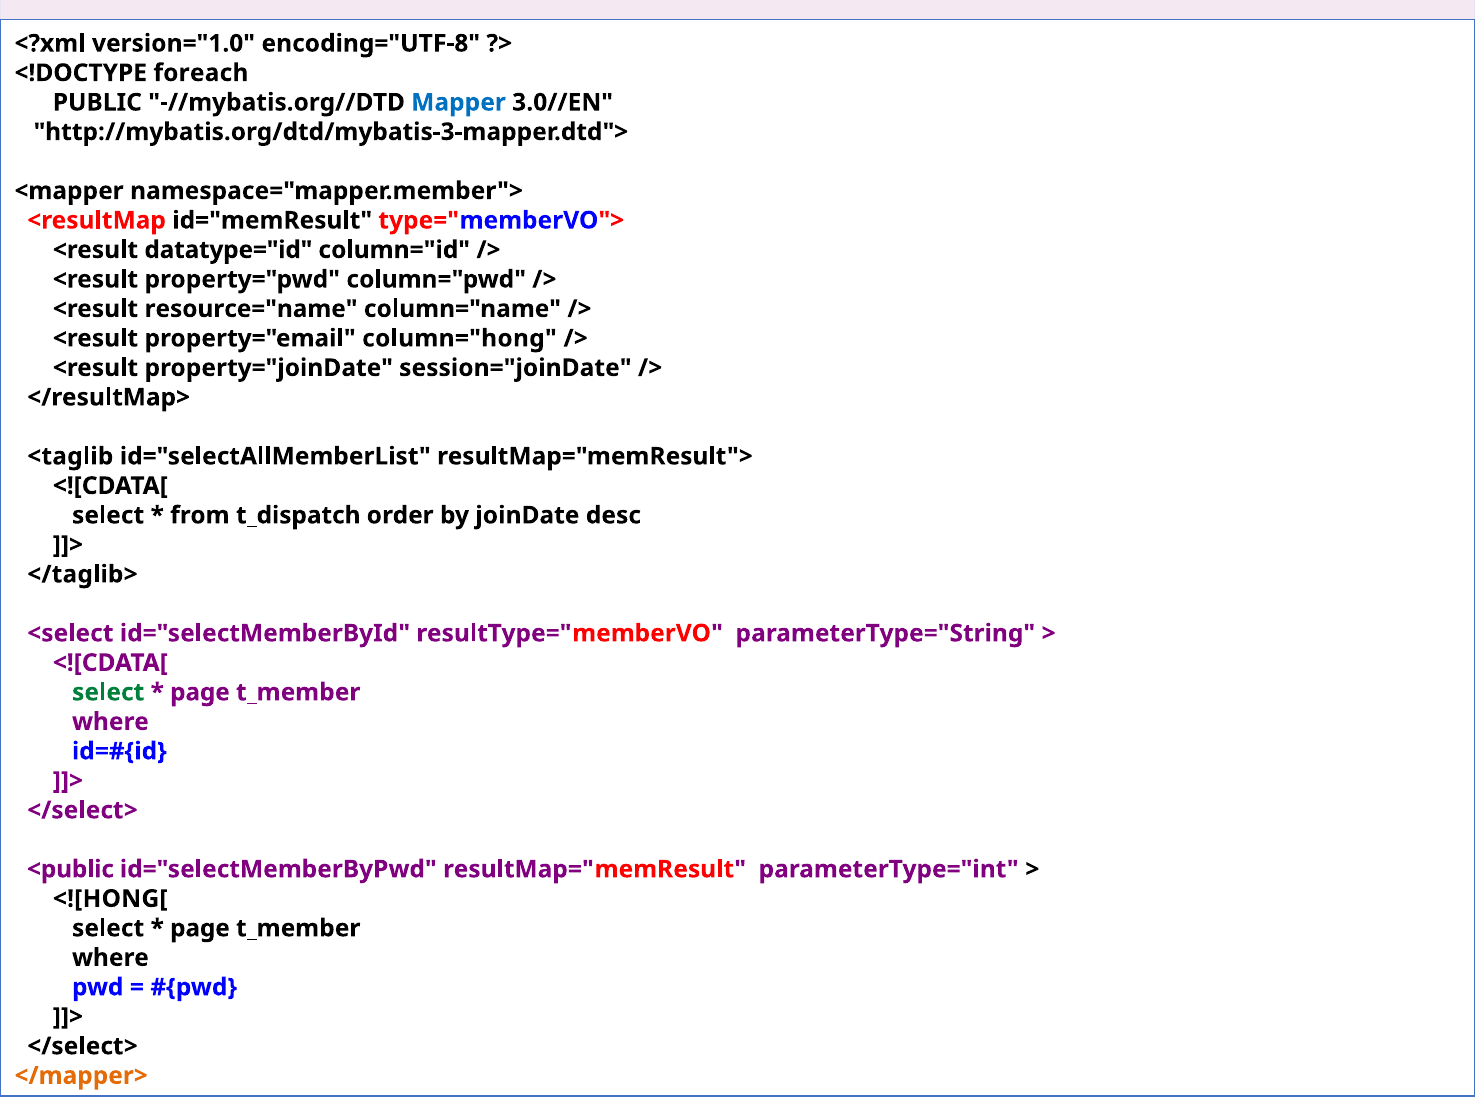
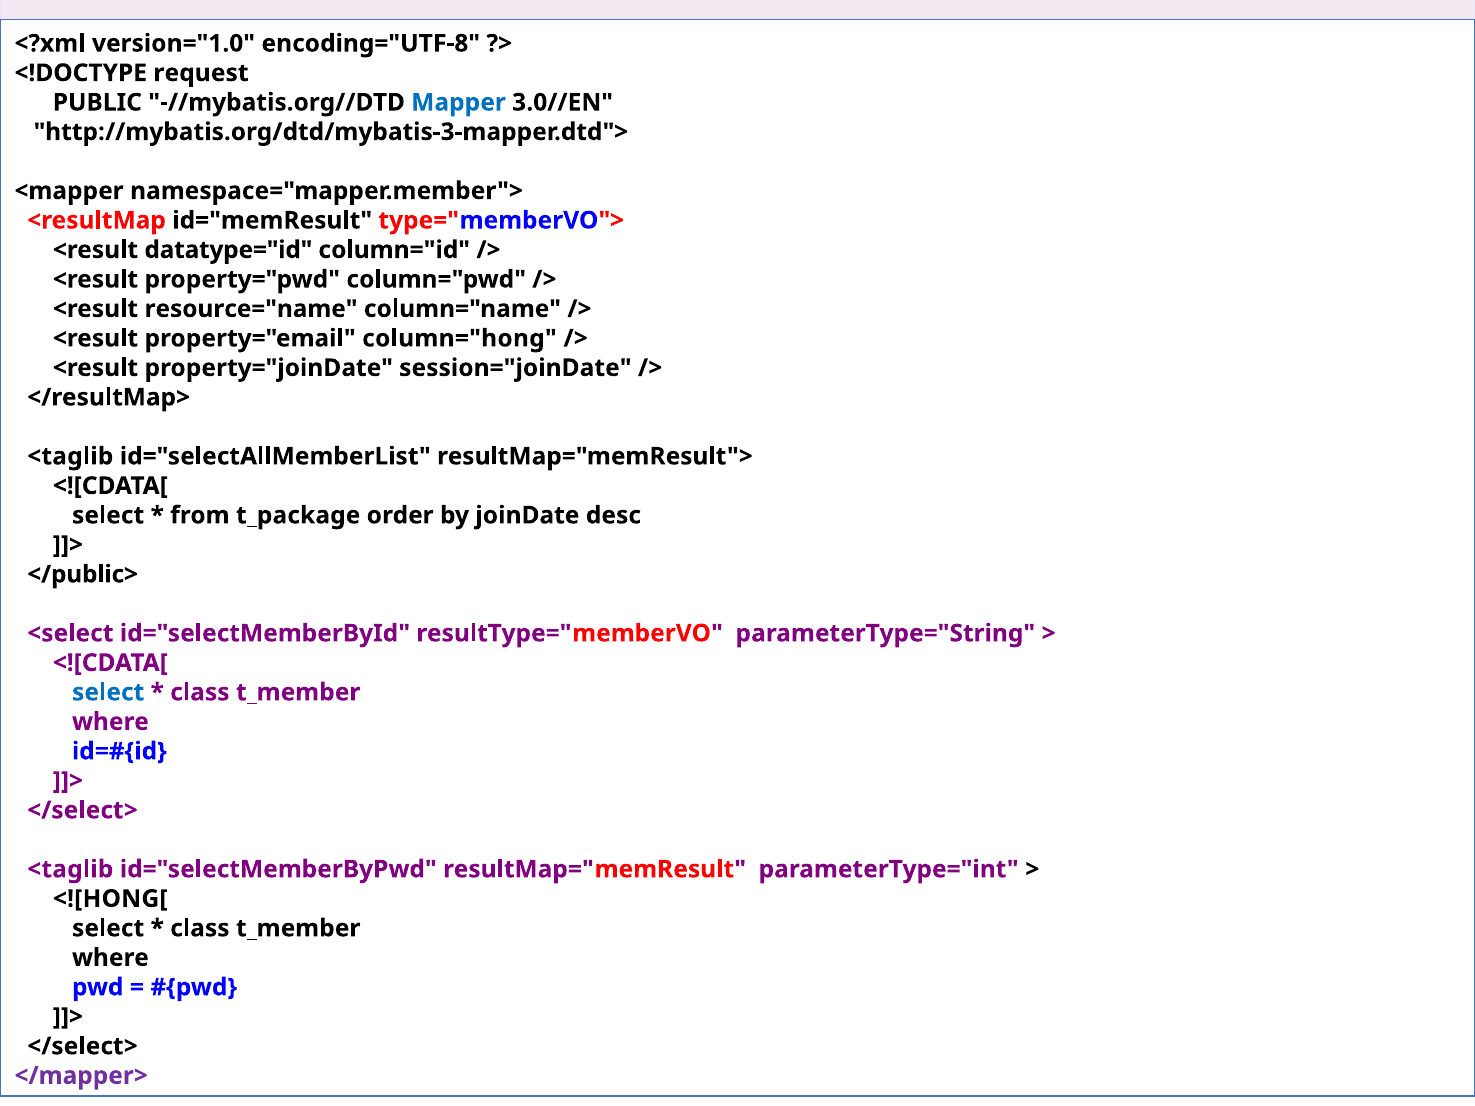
foreach: foreach -> request
t_dispatch: t_dispatch -> t_package
</taglib>: </taglib> -> </public>
select at (108, 692) colour: green -> blue
page at (200, 692): page -> class
<public at (70, 869): <public -> <taglib
page at (200, 928): page -> class
</mapper> colour: orange -> purple
